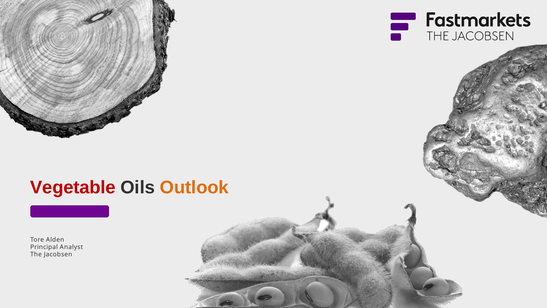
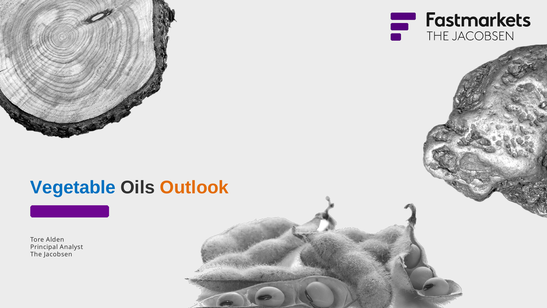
Vegetable colour: red -> blue
